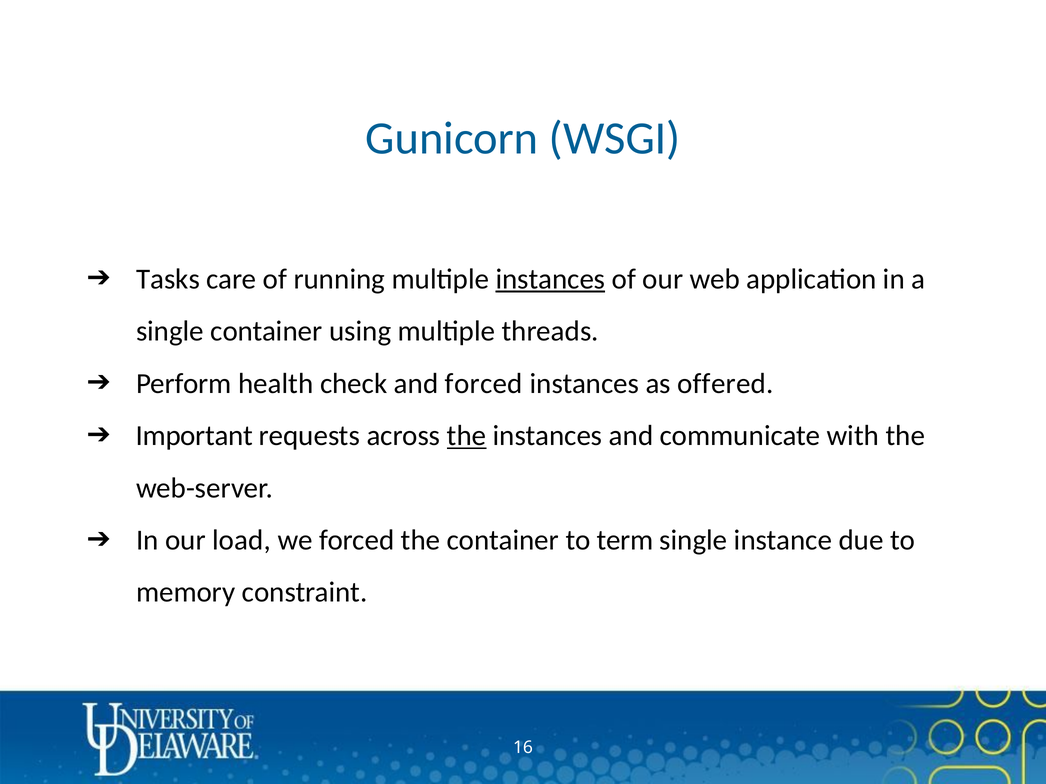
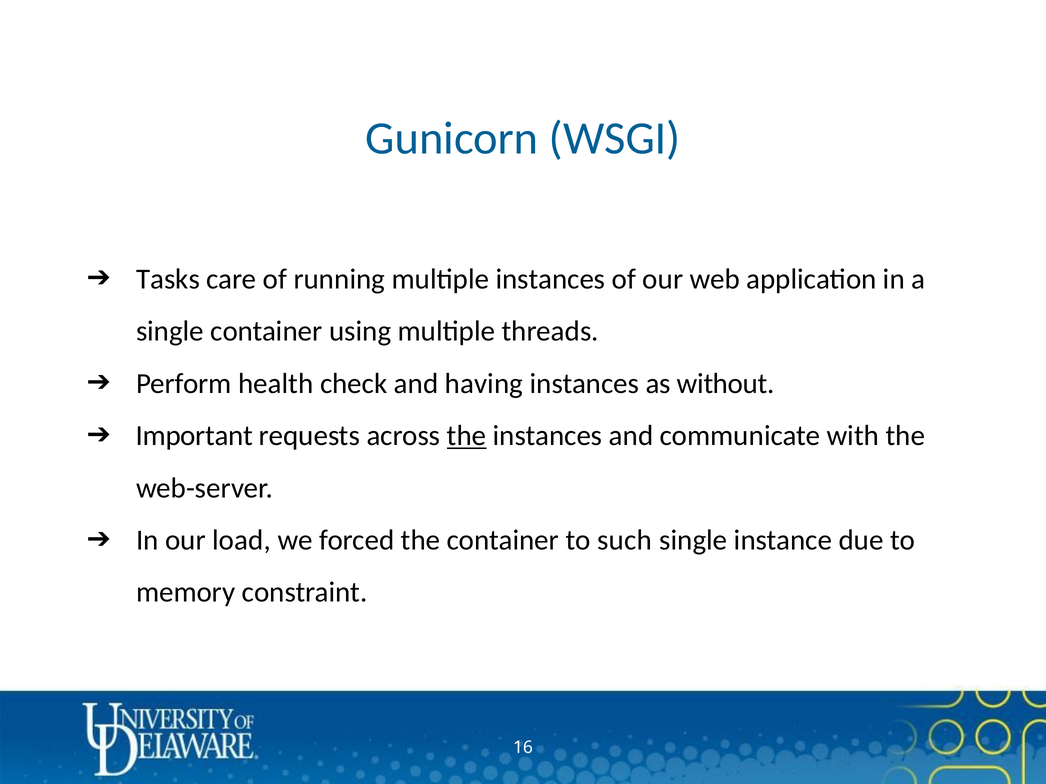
instances at (550, 279) underline: present -> none
and forced: forced -> having
offered: offered -> without
term: term -> such
